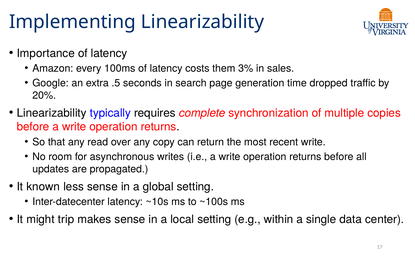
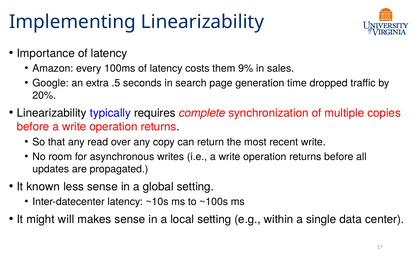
3%: 3% -> 9%
trip: trip -> will
